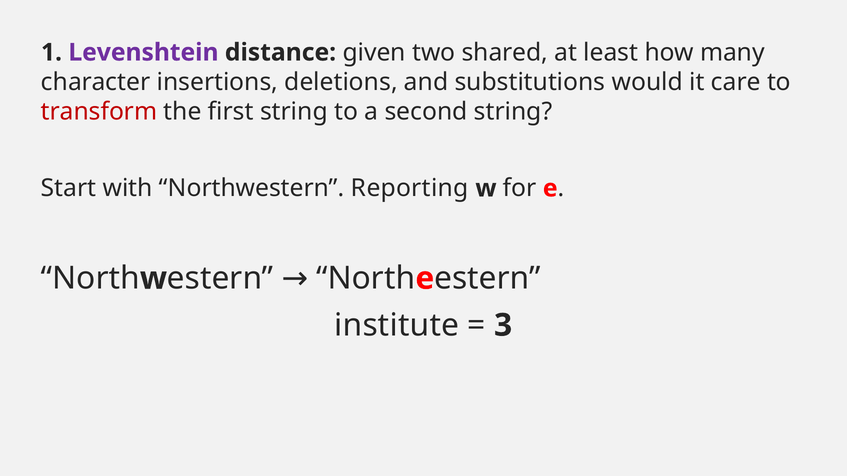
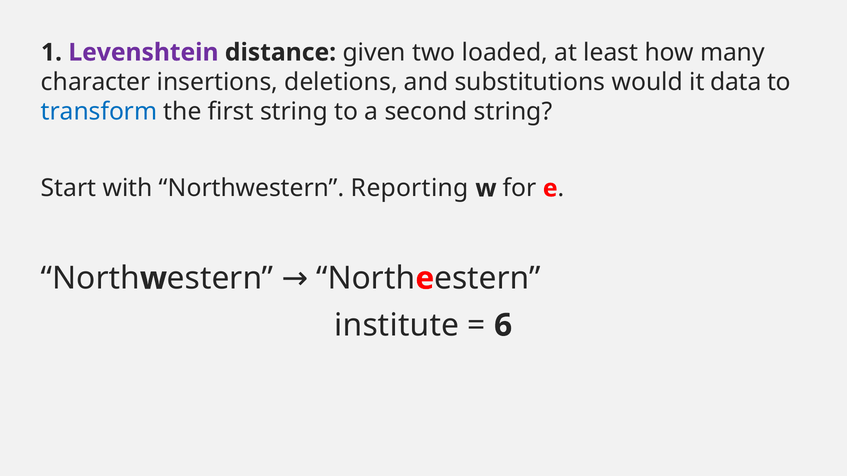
shared: shared -> loaded
care: care -> data
transform colour: red -> blue
3: 3 -> 6
